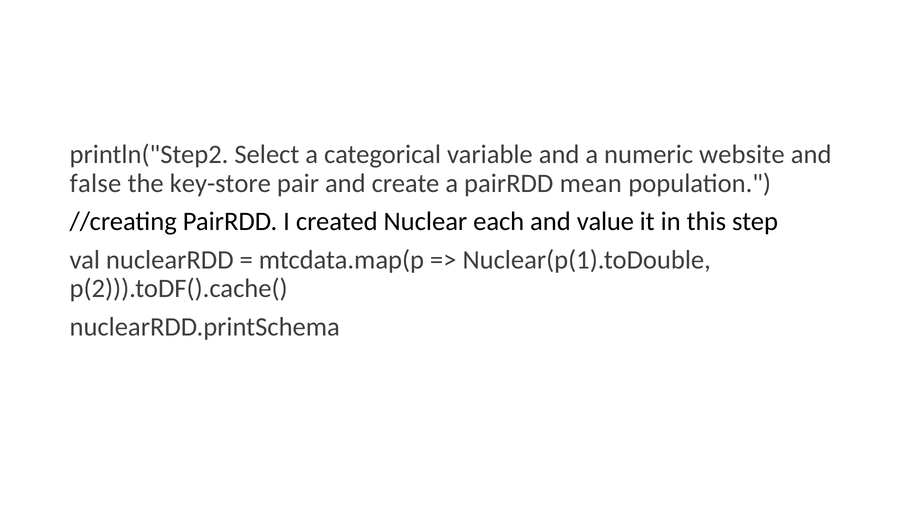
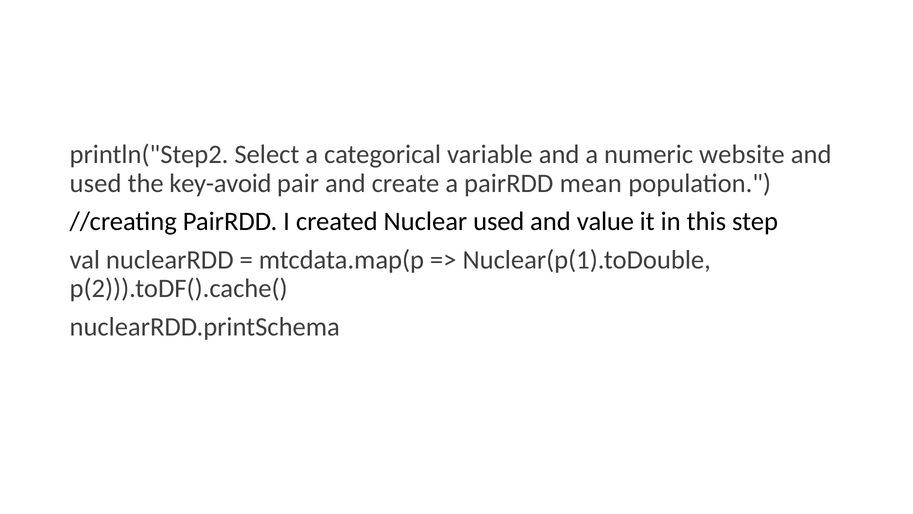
false at (95, 183): false -> used
key-store: key-store -> key-avoid
Nuclear each: each -> used
